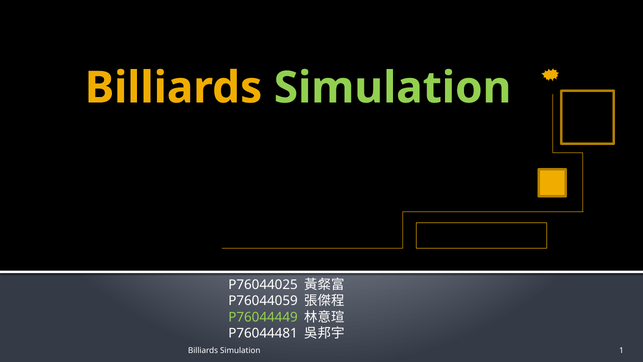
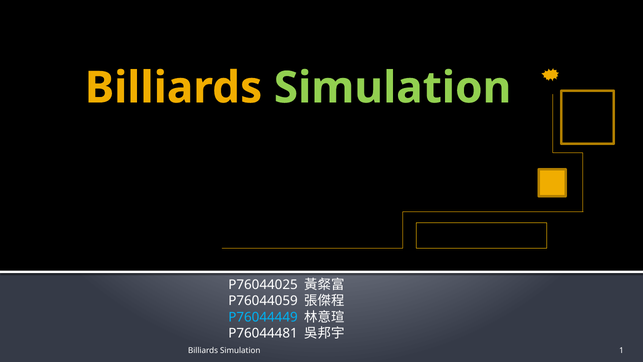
P76044449 colour: light green -> light blue
